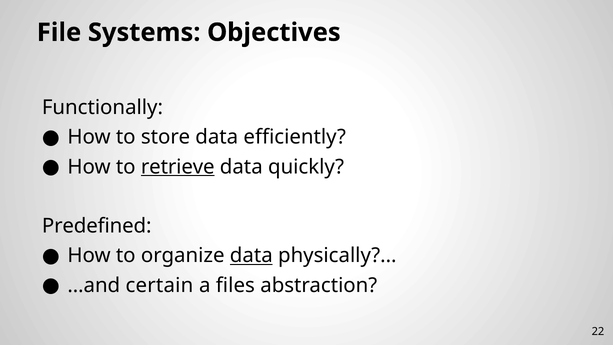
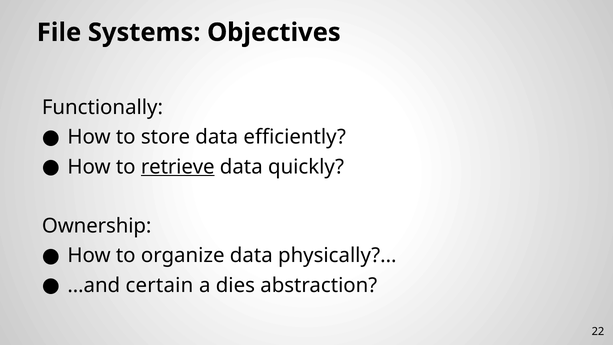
Predefined: Predefined -> Ownership
data at (251, 256) underline: present -> none
files: files -> dies
